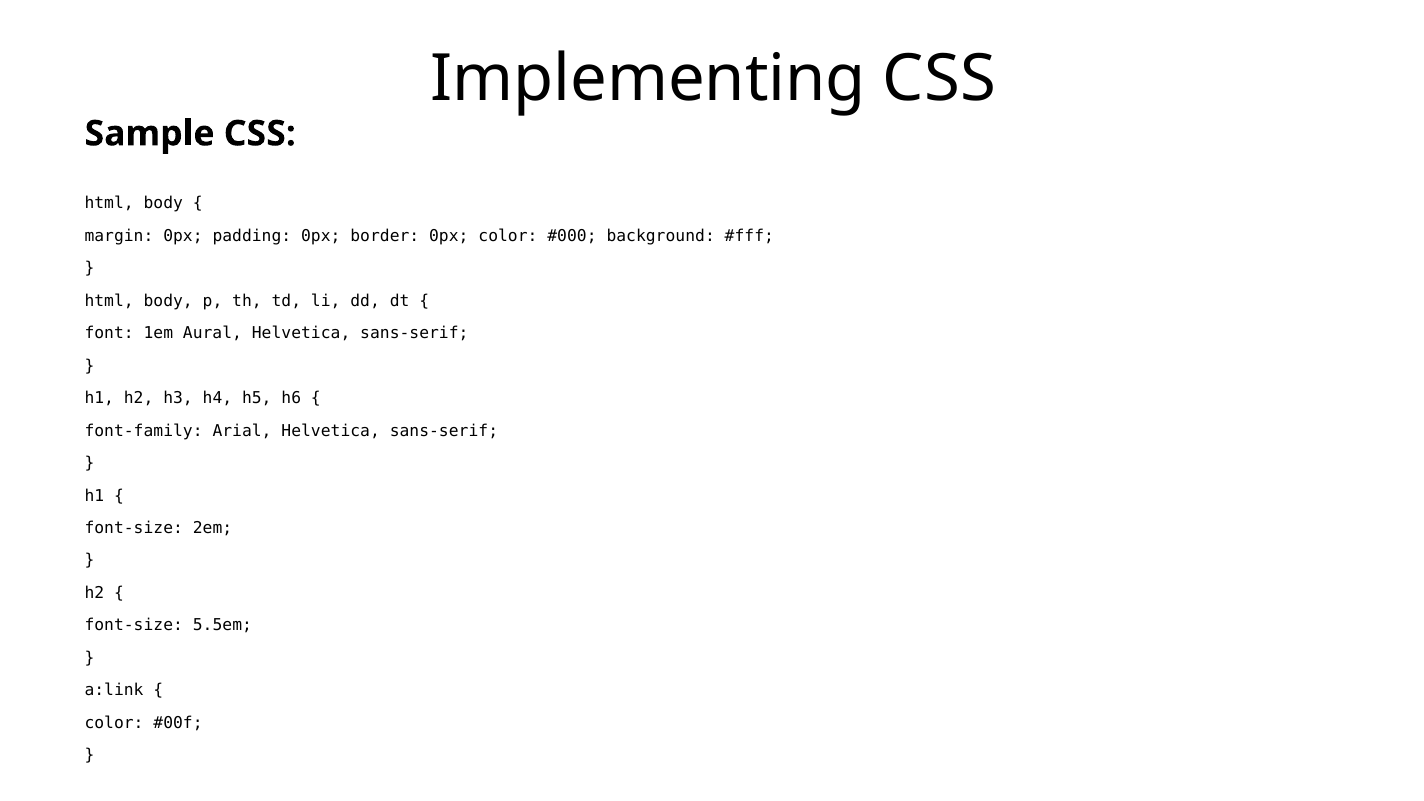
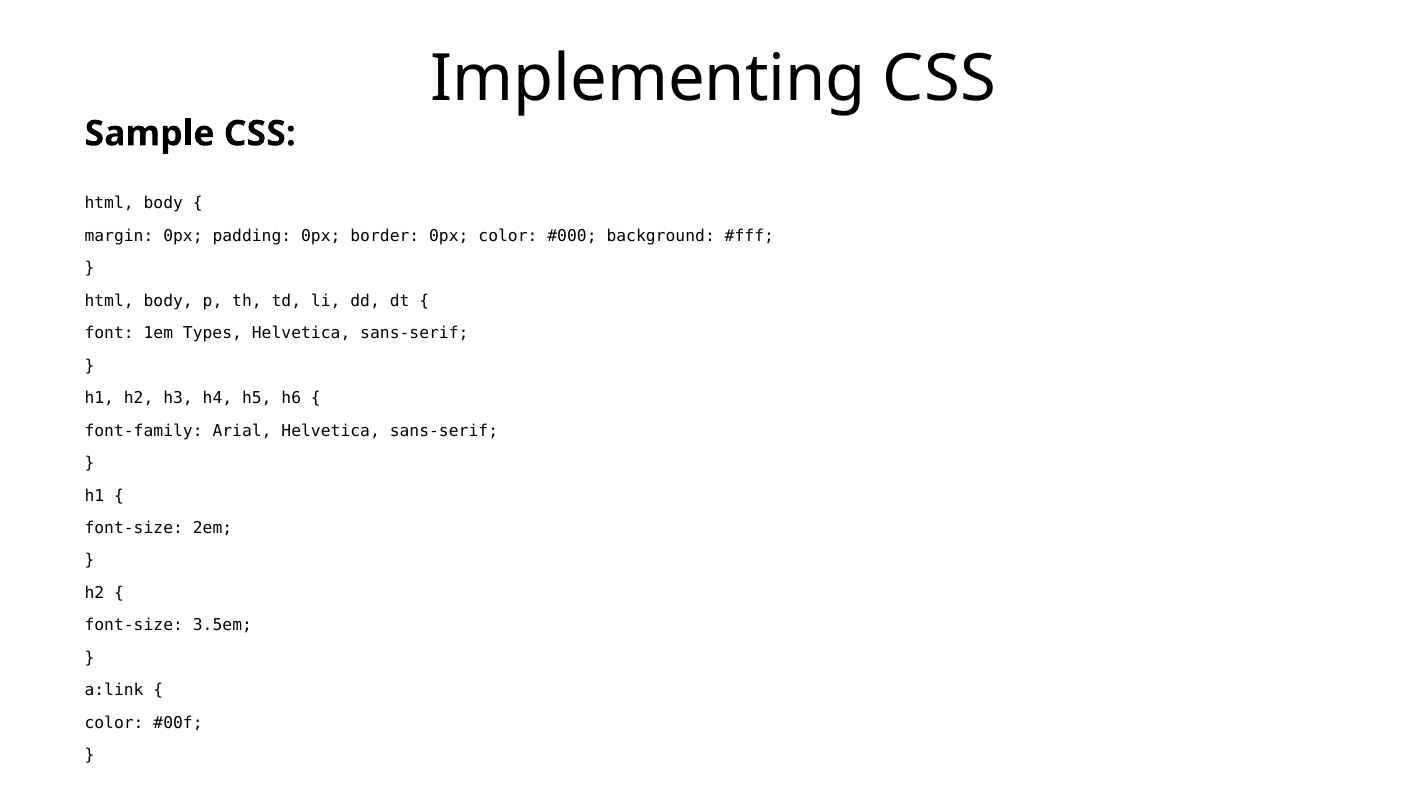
Aural: Aural -> Types
5.5em: 5.5em -> 3.5em
